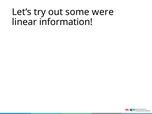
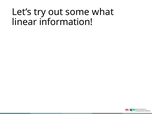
were: were -> what
